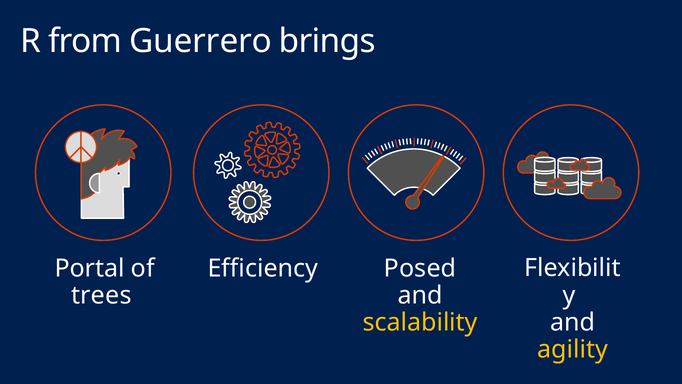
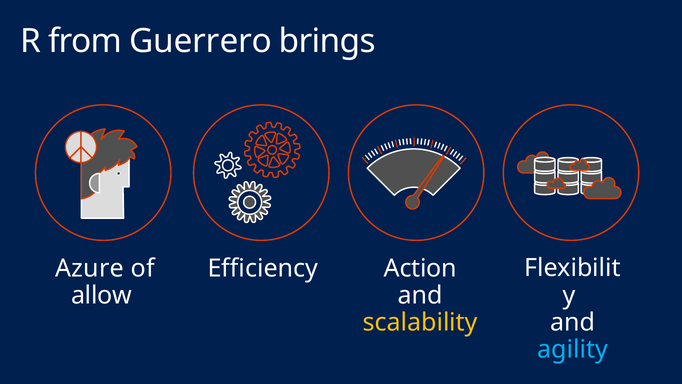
Portal: Portal -> Azure
Posed: Posed -> Action
trees: trees -> allow
agility colour: yellow -> light blue
